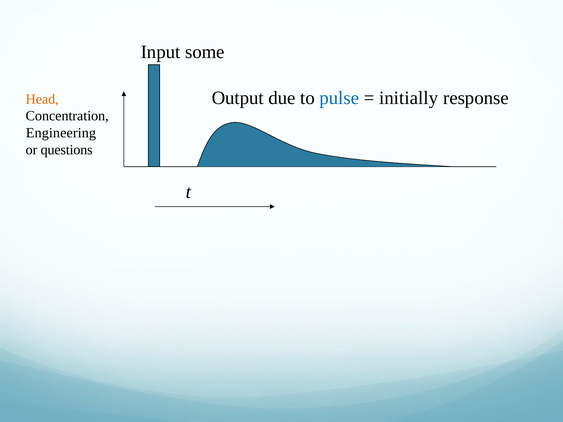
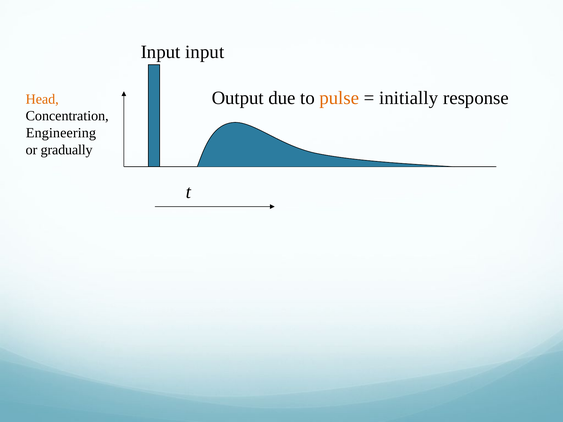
Input some: some -> input
pulse colour: blue -> orange
questions: questions -> gradually
